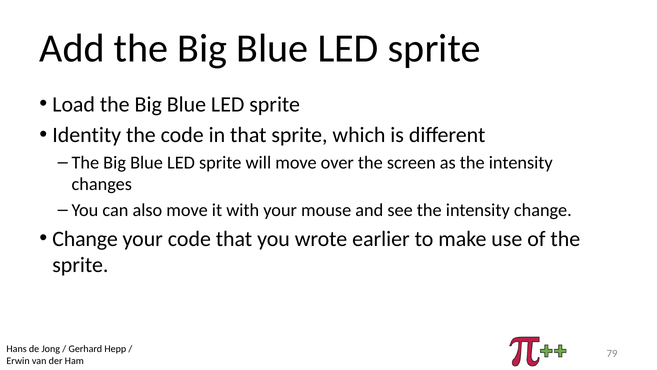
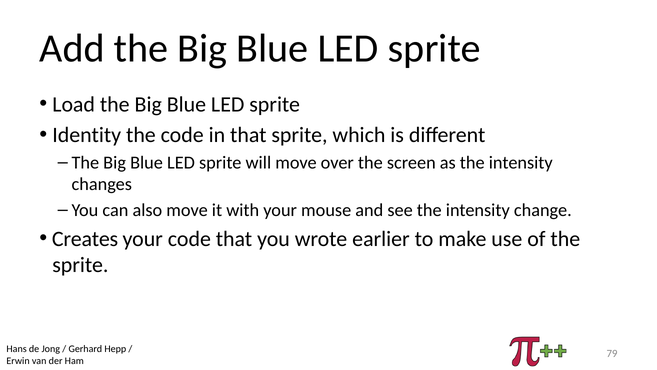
Change at (85, 239): Change -> Creates
